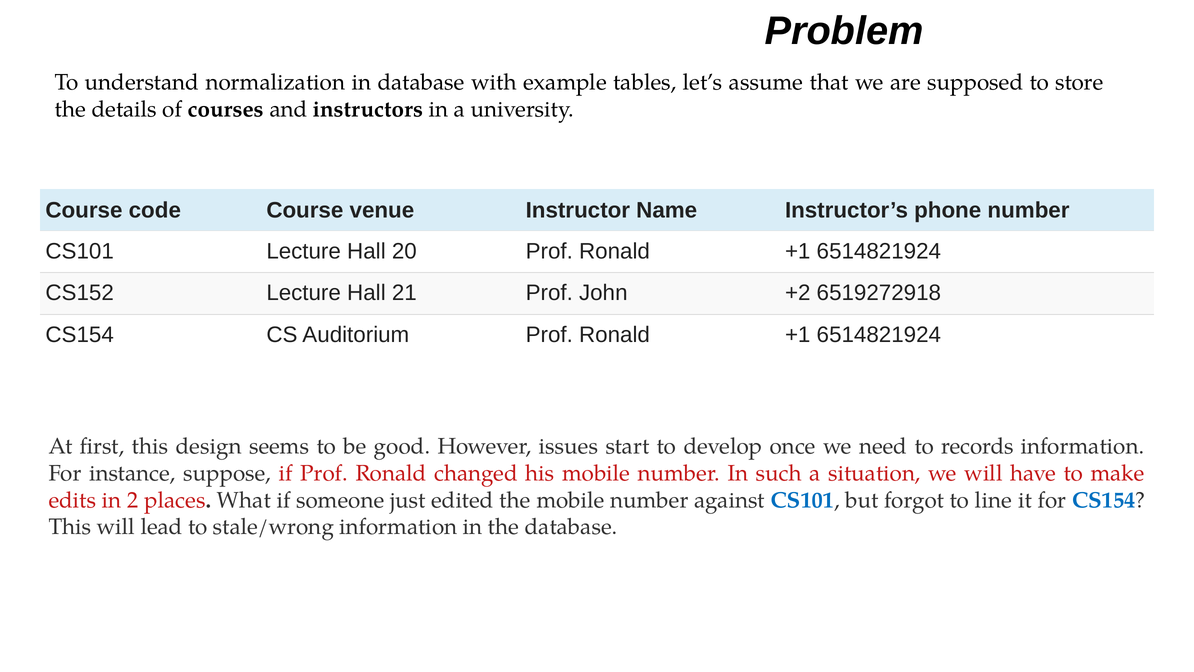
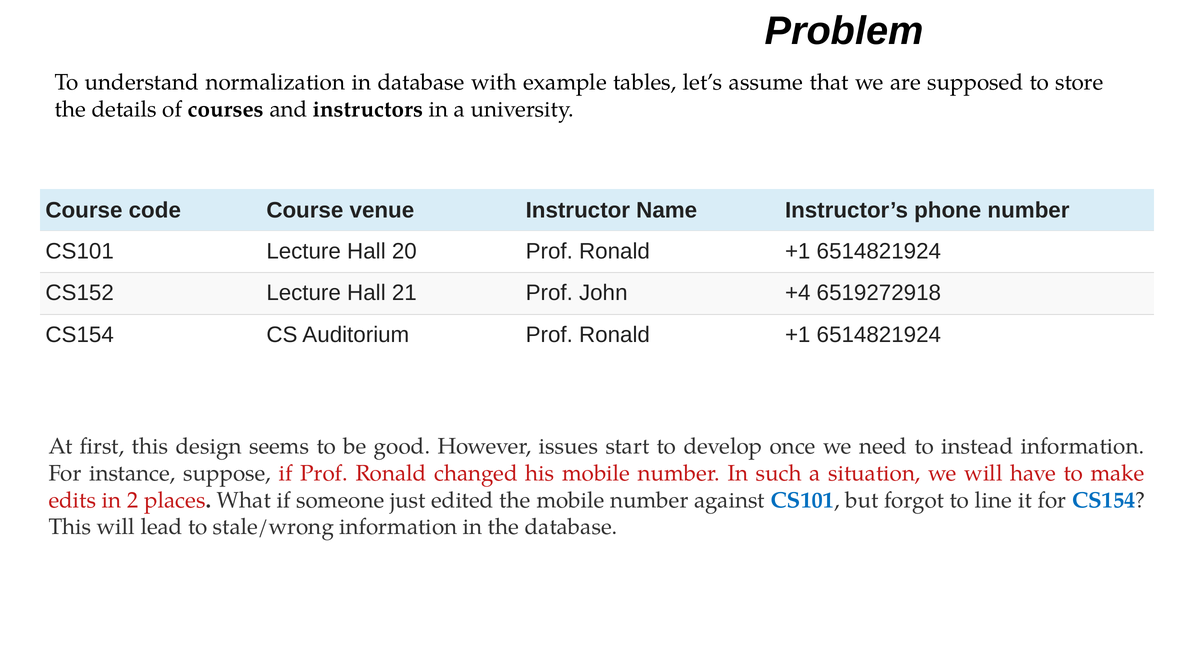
+2: +2 -> +4
records: records -> instead
